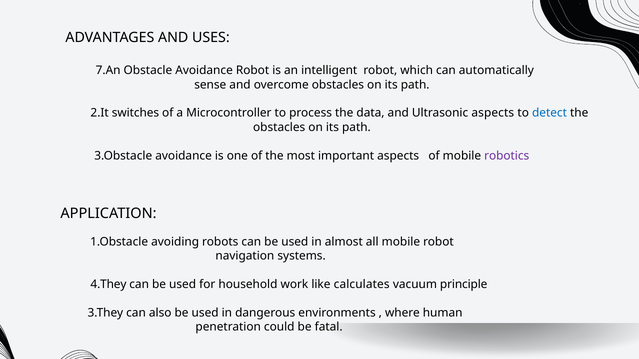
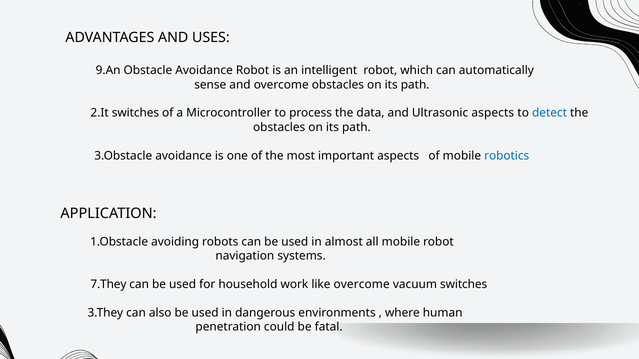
7.An: 7.An -> 9.An
robotics colour: purple -> blue
4.They: 4.They -> 7.They
like calculates: calculates -> overcome
vacuum principle: principle -> switches
